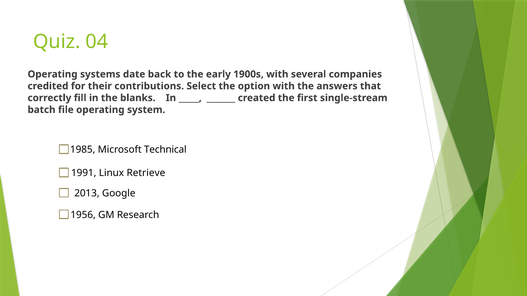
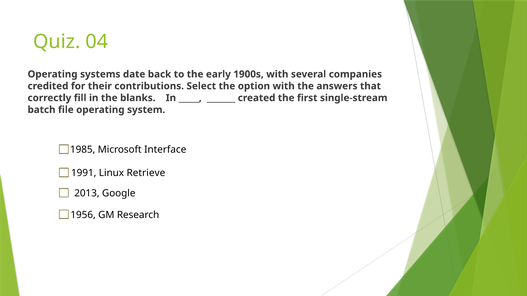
Technical: Technical -> Interface
